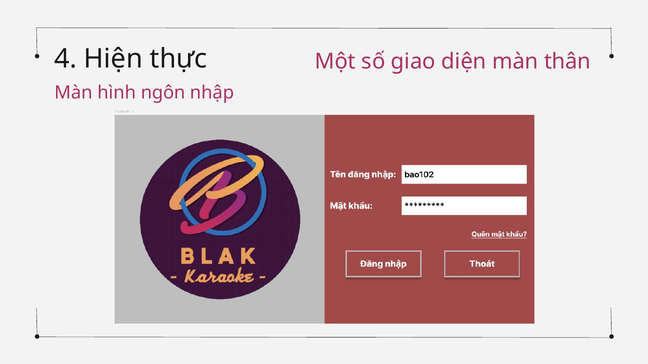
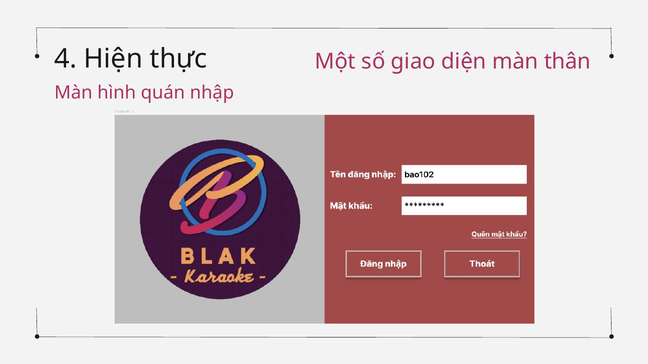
ngôn: ngôn -> quán
